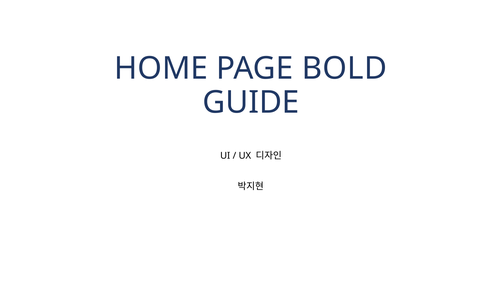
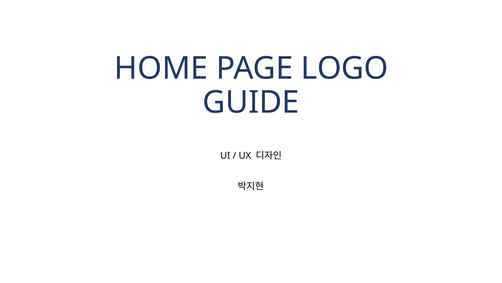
BOLD: BOLD -> LOGO
